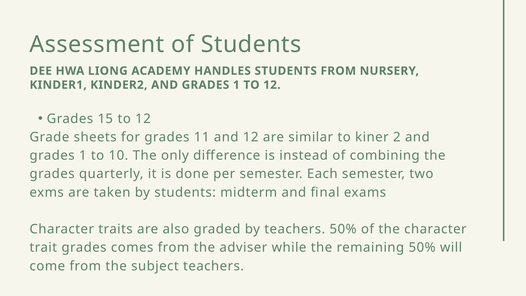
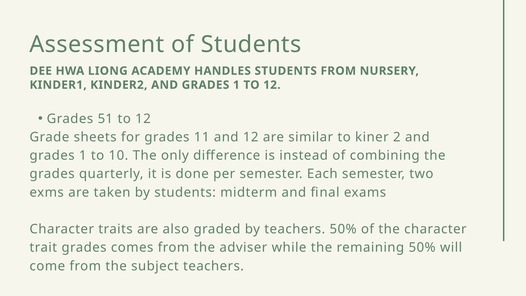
15: 15 -> 51
